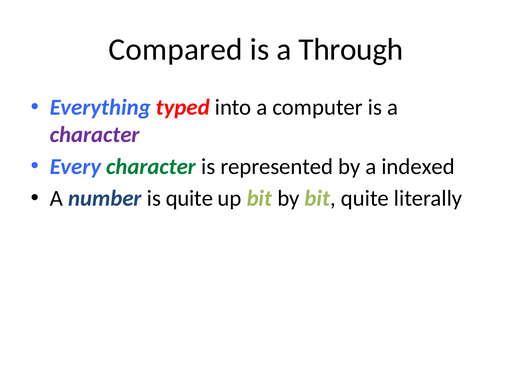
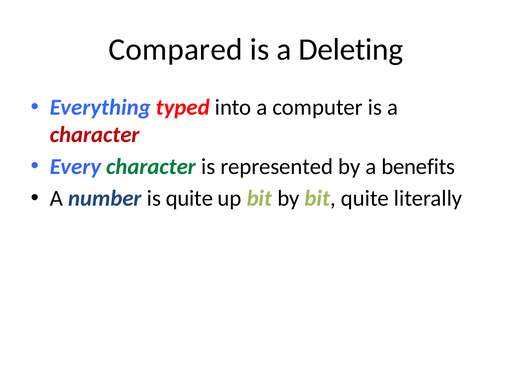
Through: Through -> Deleting
character at (95, 135) colour: purple -> red
indexed: indexed -> benefits
